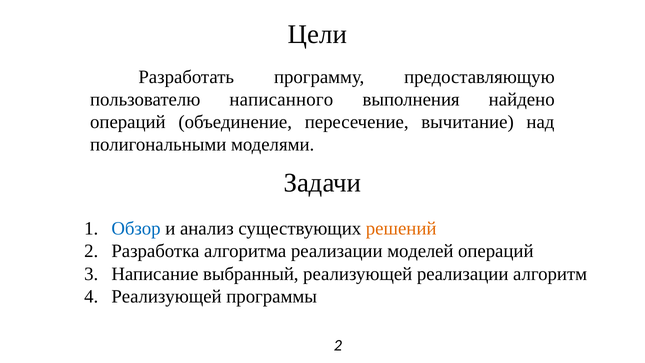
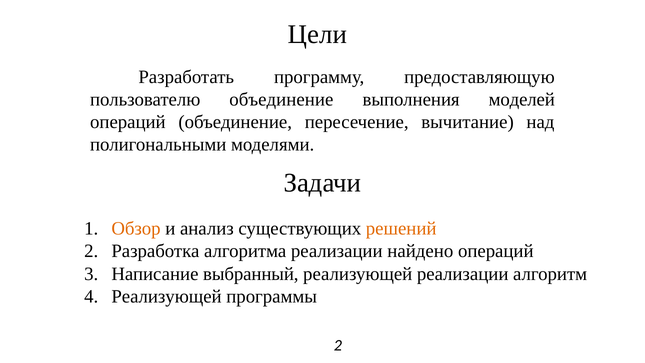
пользователю написанного: написанного -> объединение
найдено: найдено -> моделей
Обзор colour: blue -> orange
моделей: моделей -> найдено
